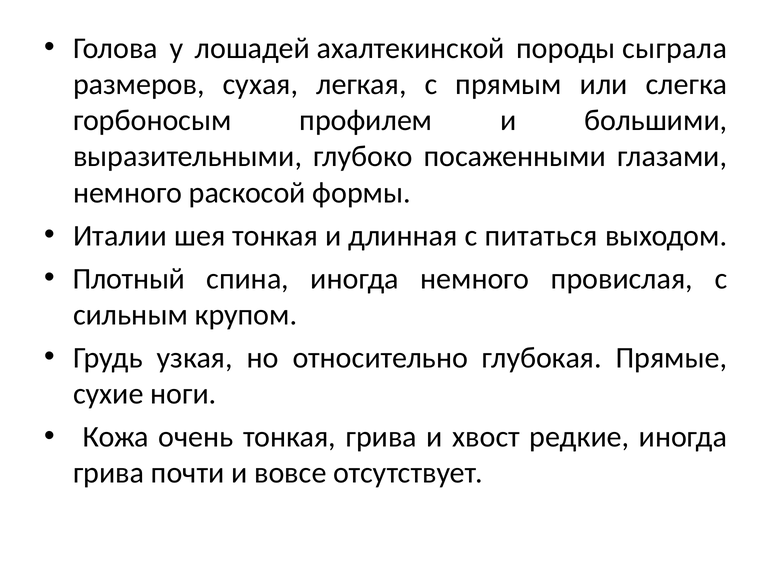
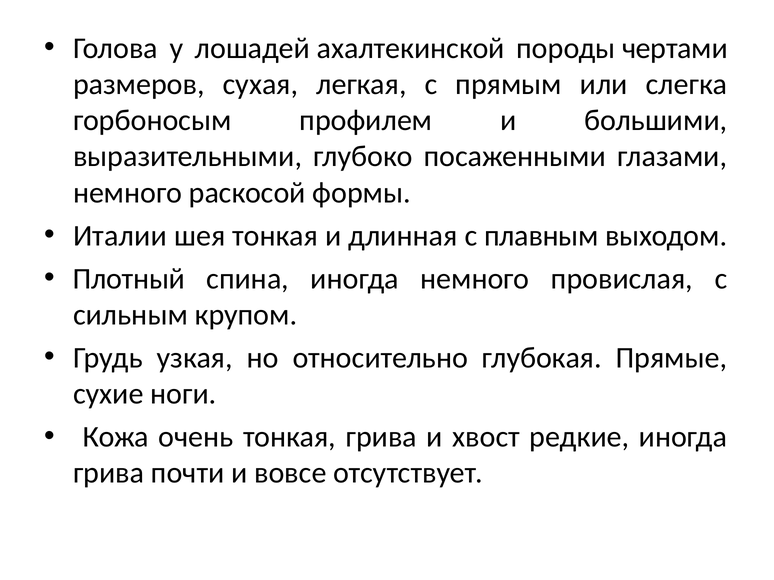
сыграла: сыграла -> чертами
питаться: питаться -> плавным
